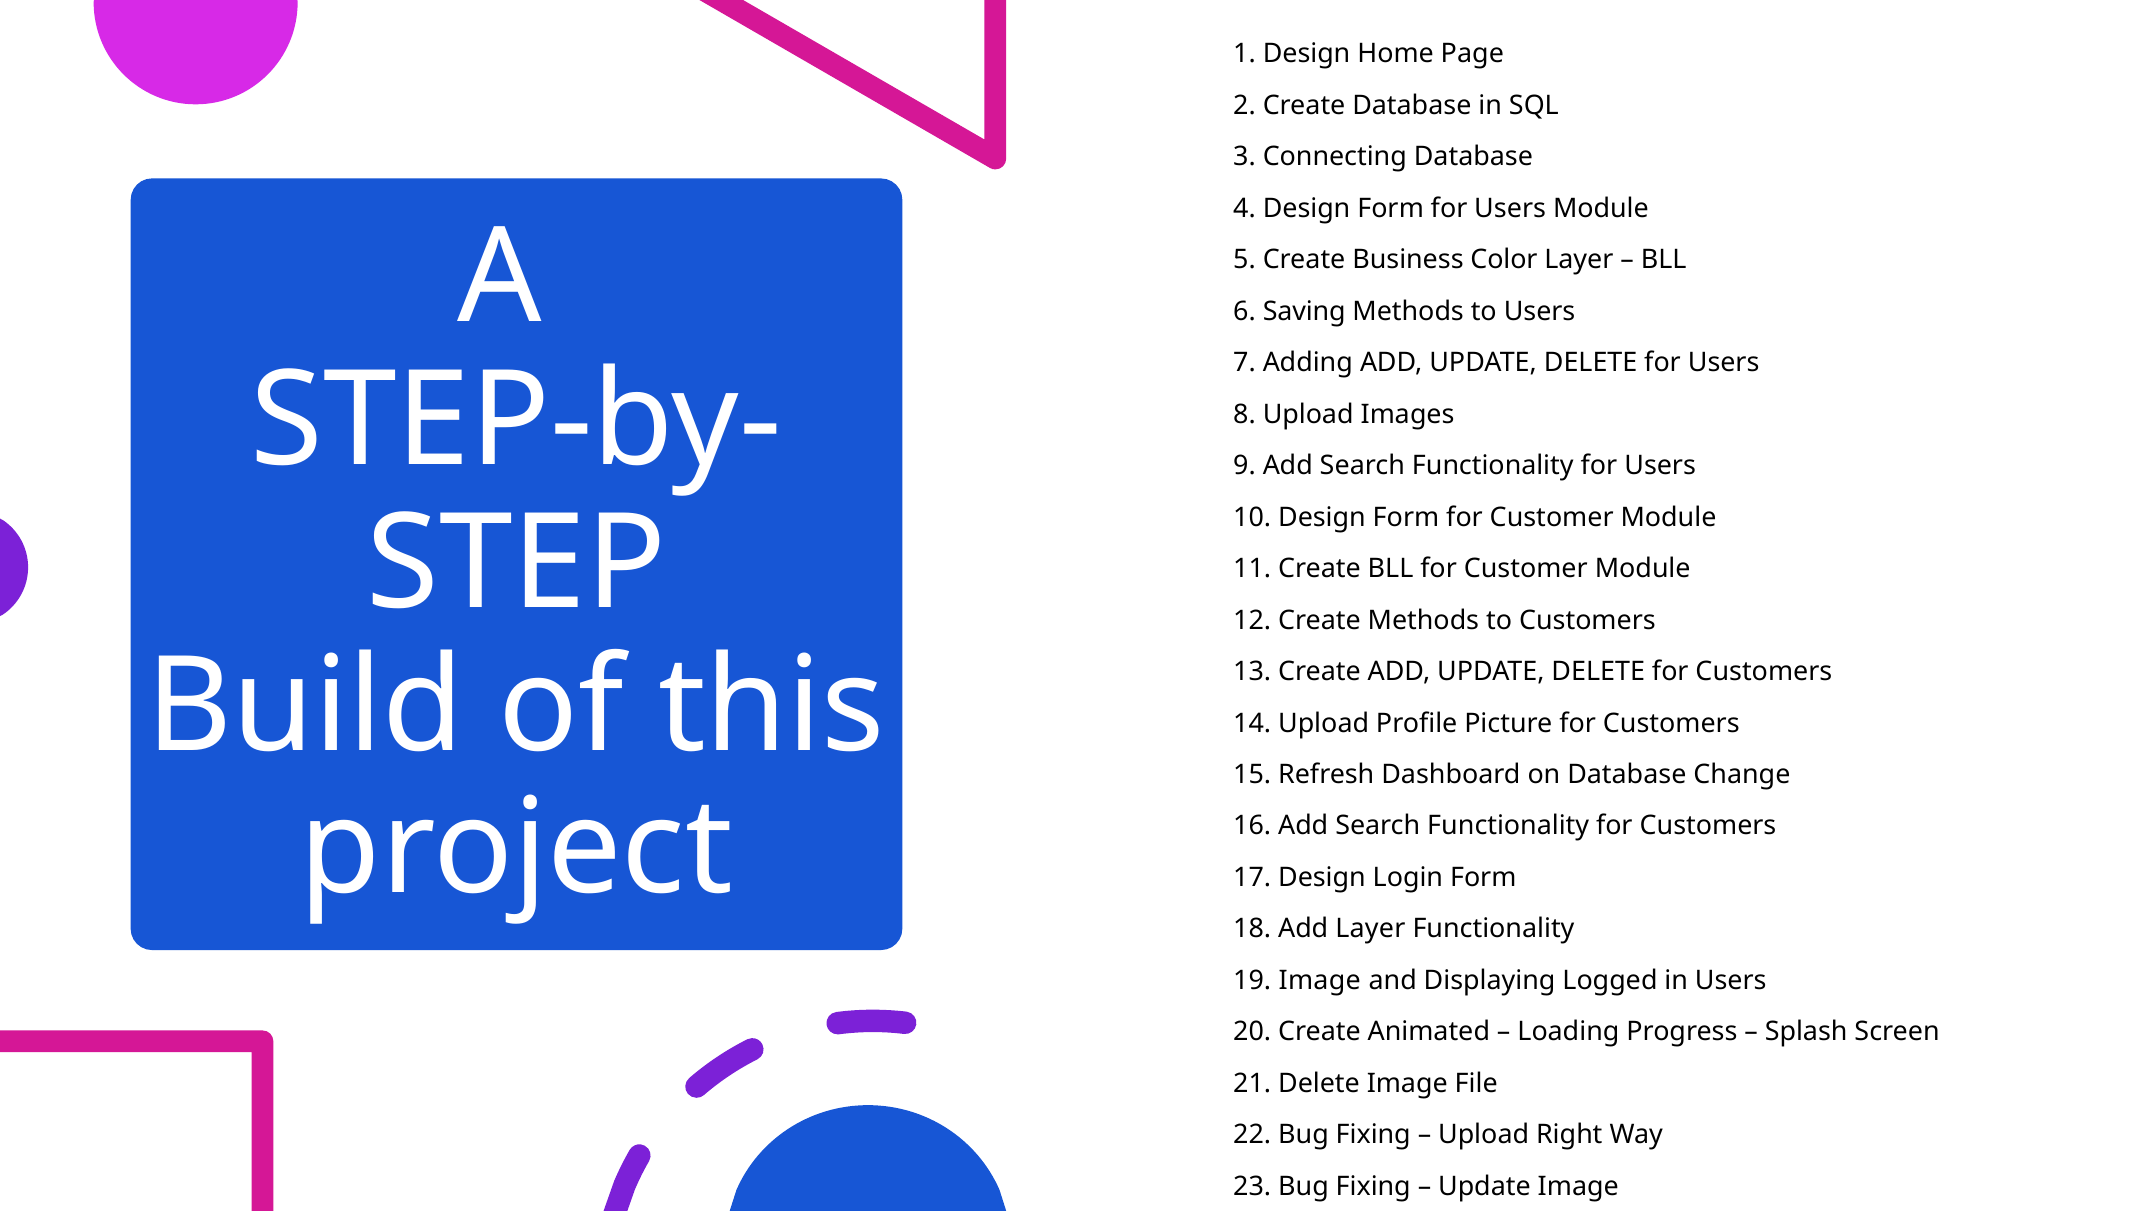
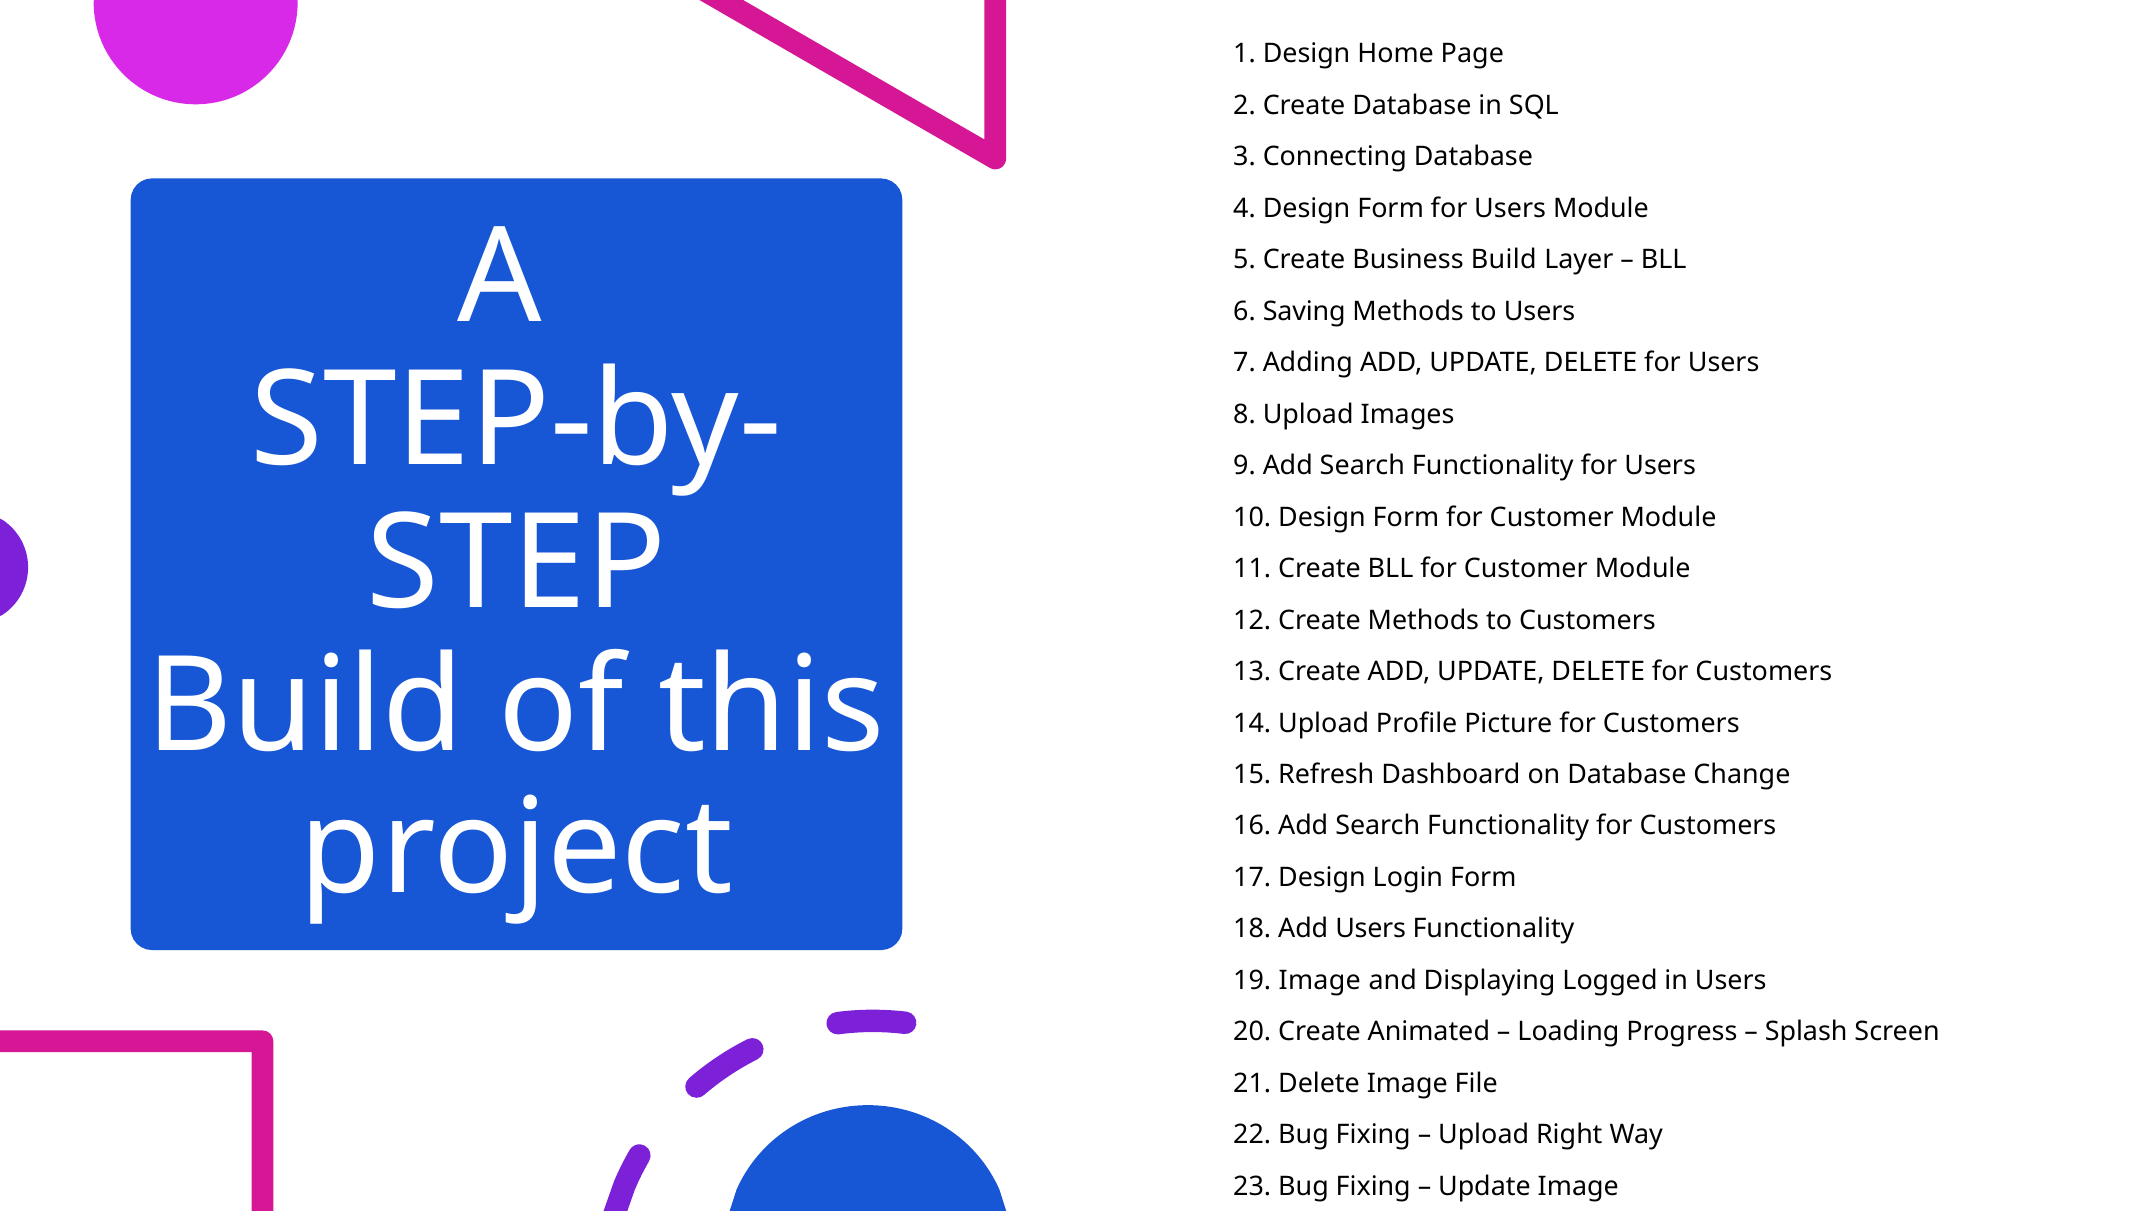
Business Color: Color -> Build
Add Layer: Layer -> Users
